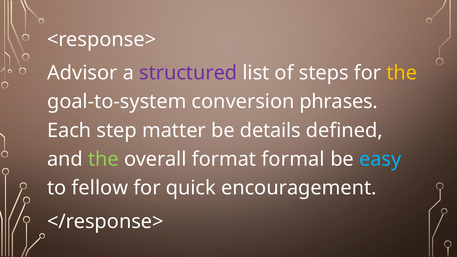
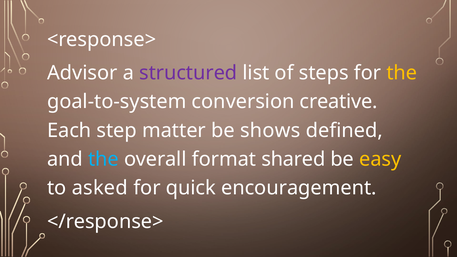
phrases: phrases -> creative
details: details -> shows
the at (104, 159) colour: light green -> light blue
formal: formal -> shared
easy colour: light blue -> yellow
fellow: fellow -> asked
